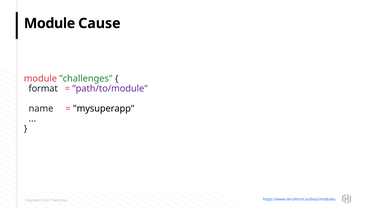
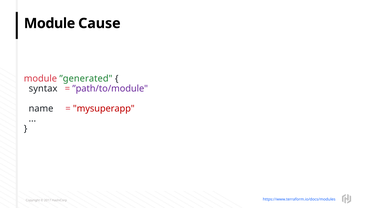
”challenges: ”challenges -> ”generated
format: format -> syntax
mysuperapp colour: black -> red
